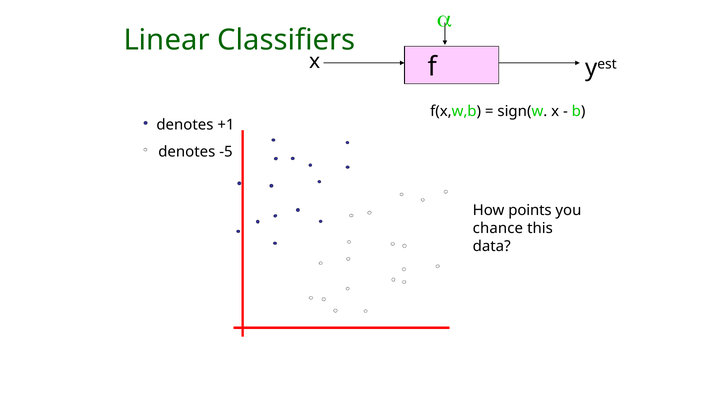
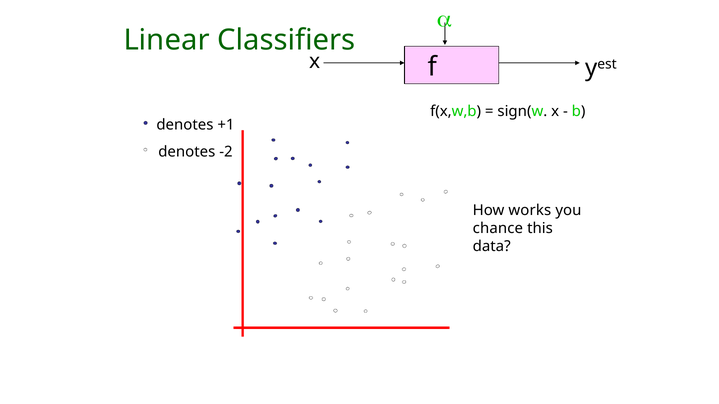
-5: -5 -> -2
points: points -> works
